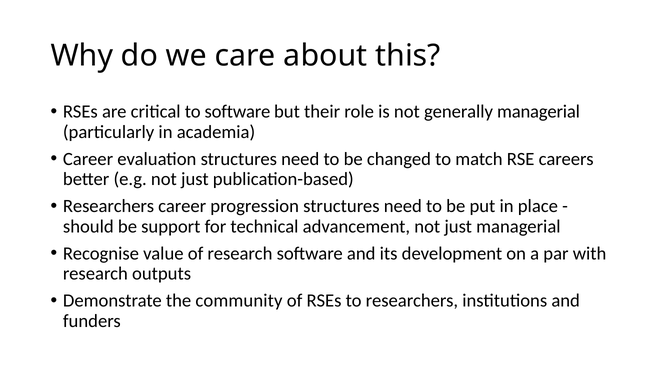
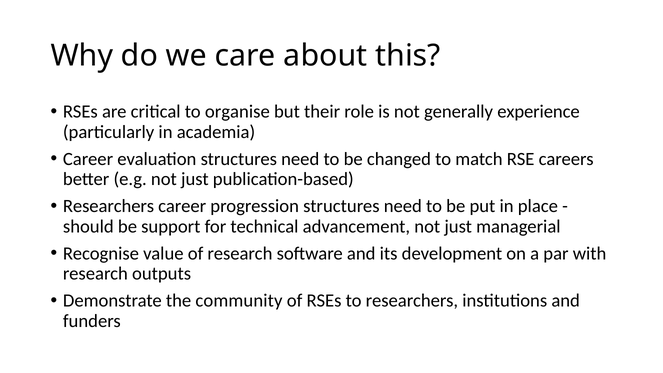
to software: software -> organise
generally managerial: managerial -> experience
